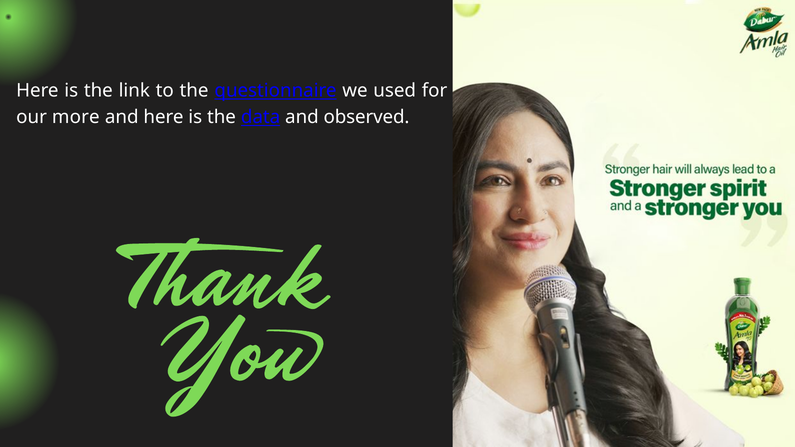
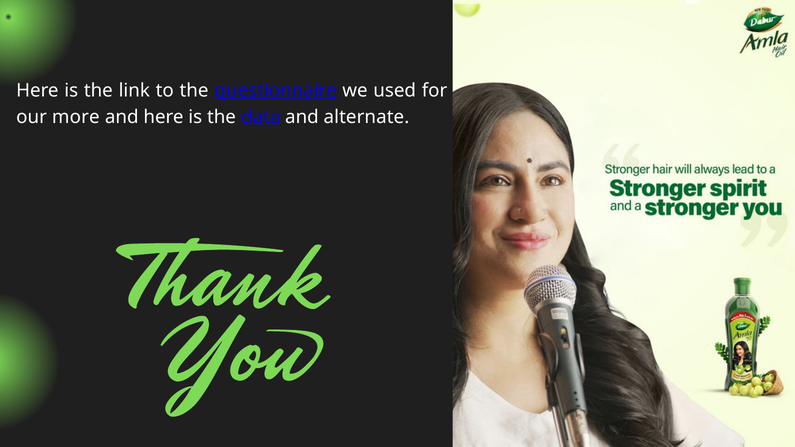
observed: observed -> alternate
